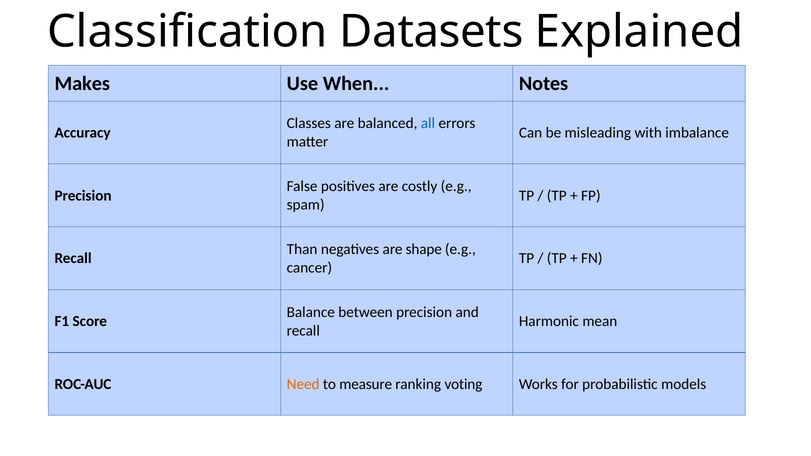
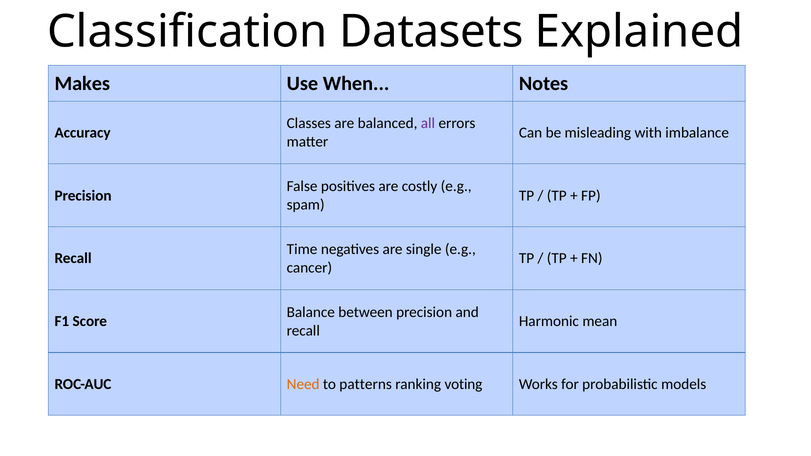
all colour: blue -> purple
Than: Than -> Time
shape: shape -> single
measure: measure -> patterns
